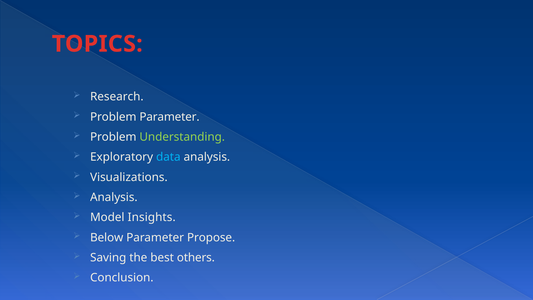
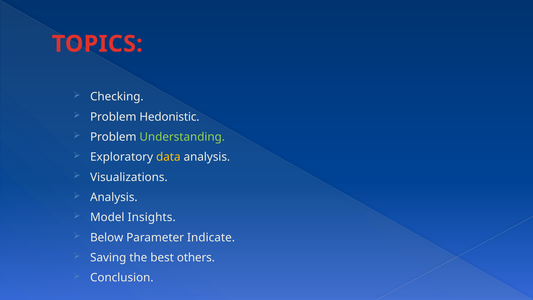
Research: Research -> Checking
Problem Parameter: Parameter -> Hedonistic
data colour: light blue -> yellow
Propose: Propose -> Indicate
